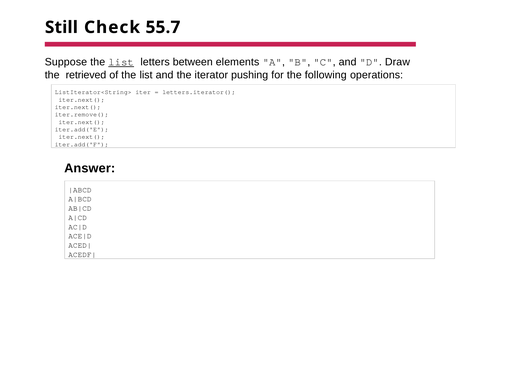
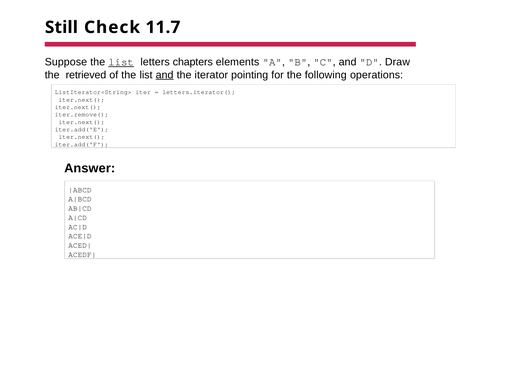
55.7: 55.7 -> 11.7
between: between -> chapters
and at (165, 75) underline: none -> present
pushing: pushing -> pointing
